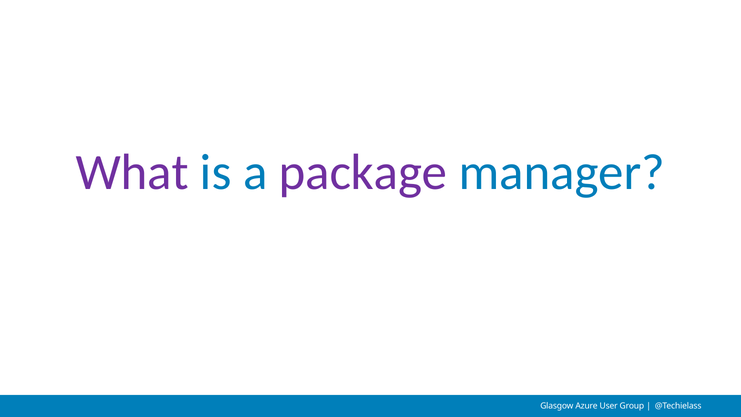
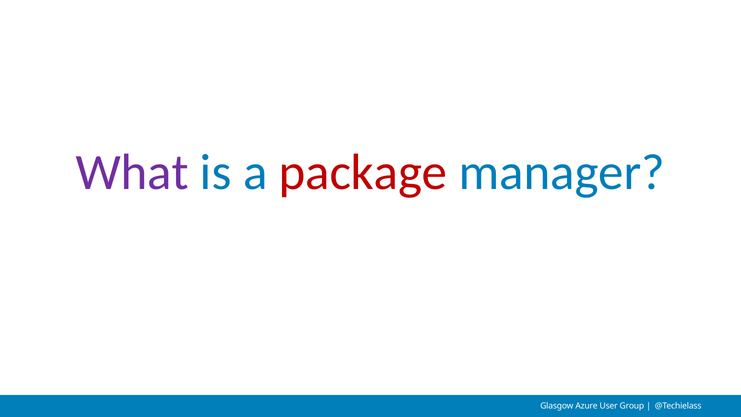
package colour: purple -> red
